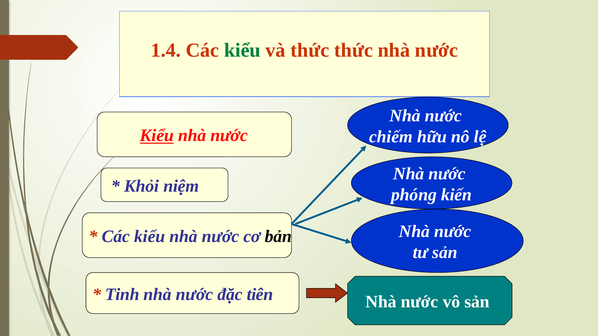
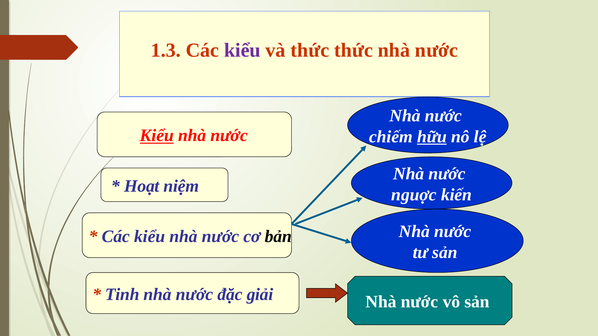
1.4: 1.4 -> 1.3
kiểu at (242, 50) colour: green -> purple
hữu underline: none -> present
Khỏi: Khỏi -> Hoạt
phóng: phóng -> nguợc
tiên: tiên -> giải
